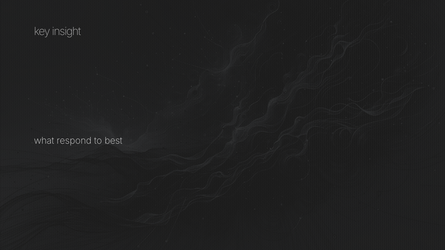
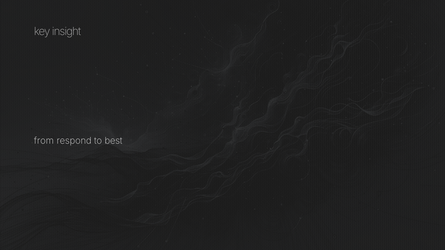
what: what -> from
